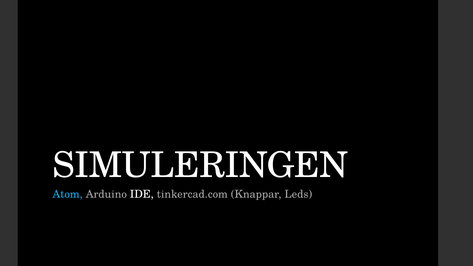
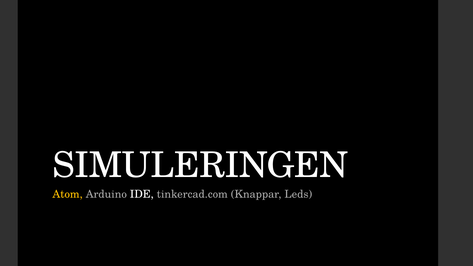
Atom colour: light blue -> yellow
